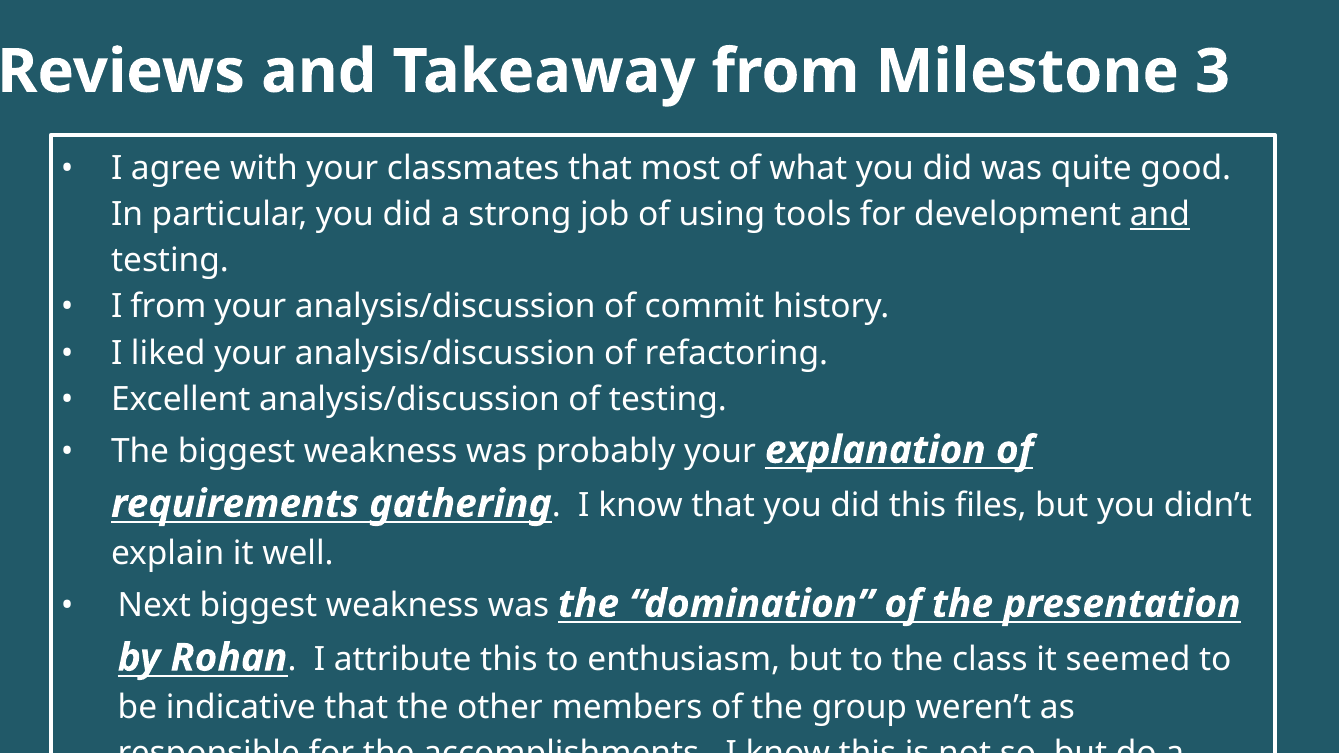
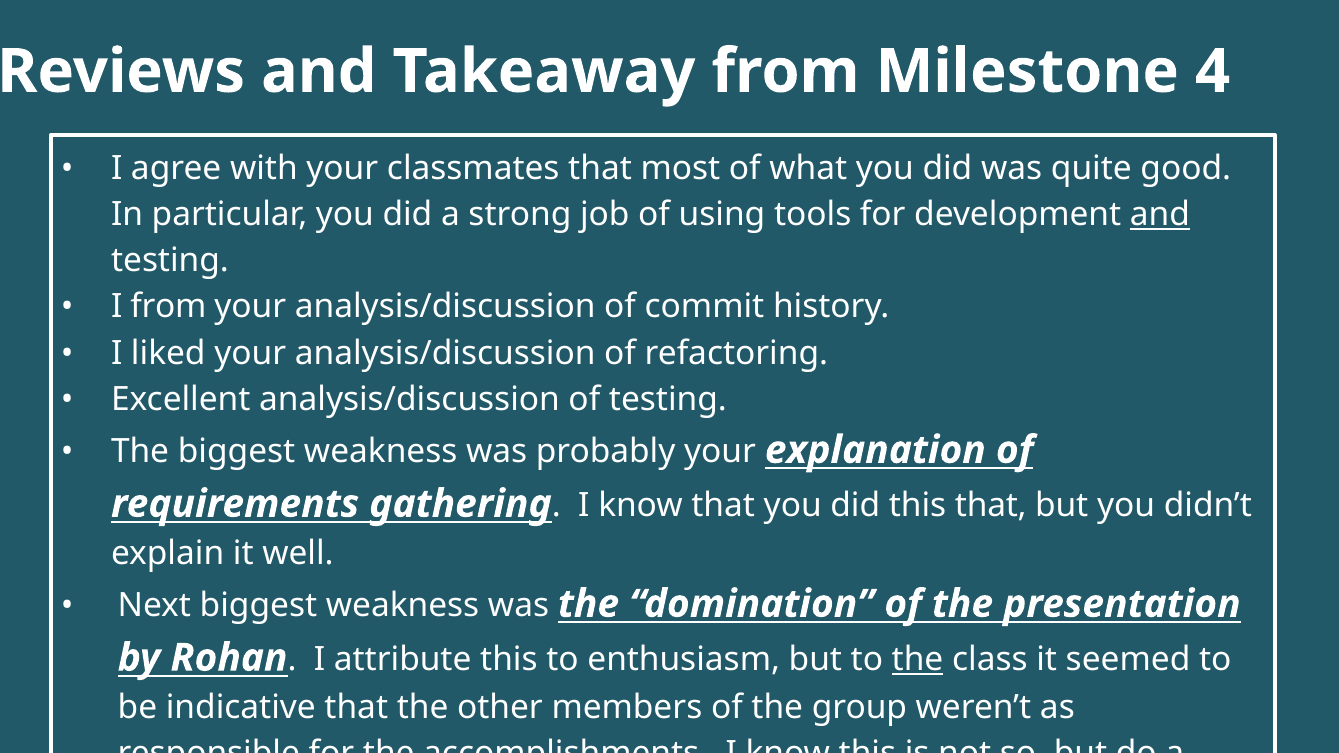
3: 3 -> 4
this files: files -> that
the at (918, 660) underline: none -> present
